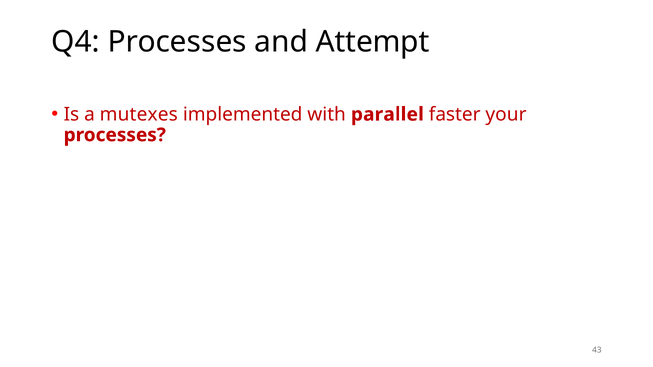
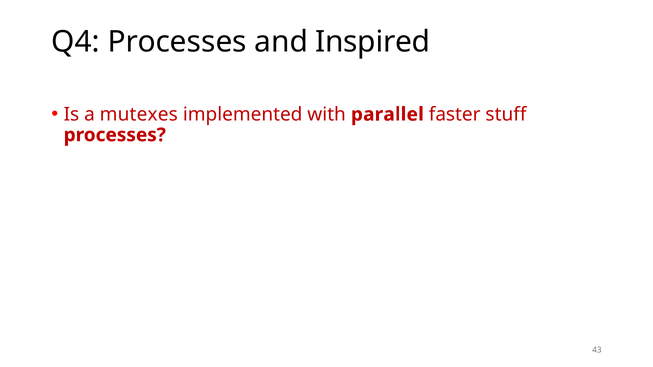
Attempt: Attempt -> Inspired
your: your -> stuff
